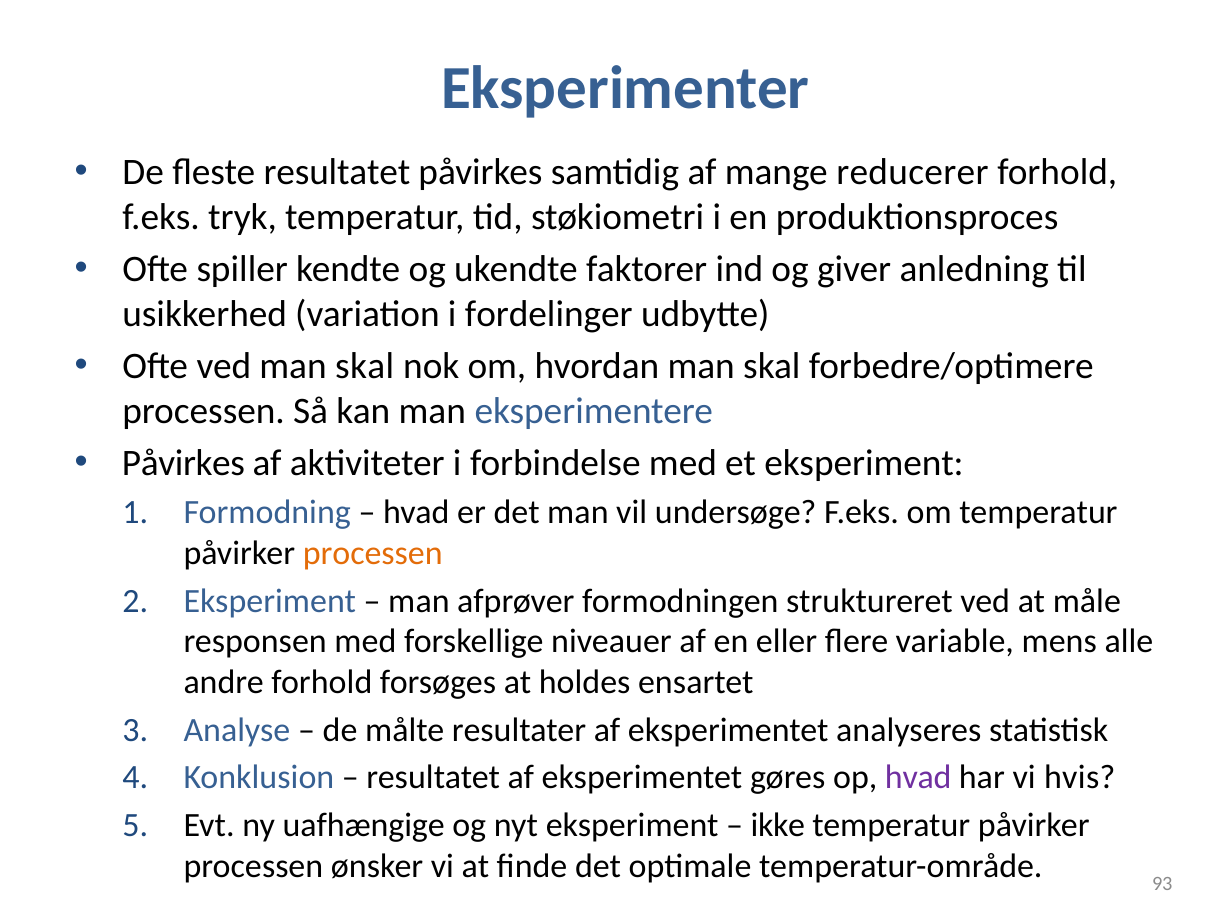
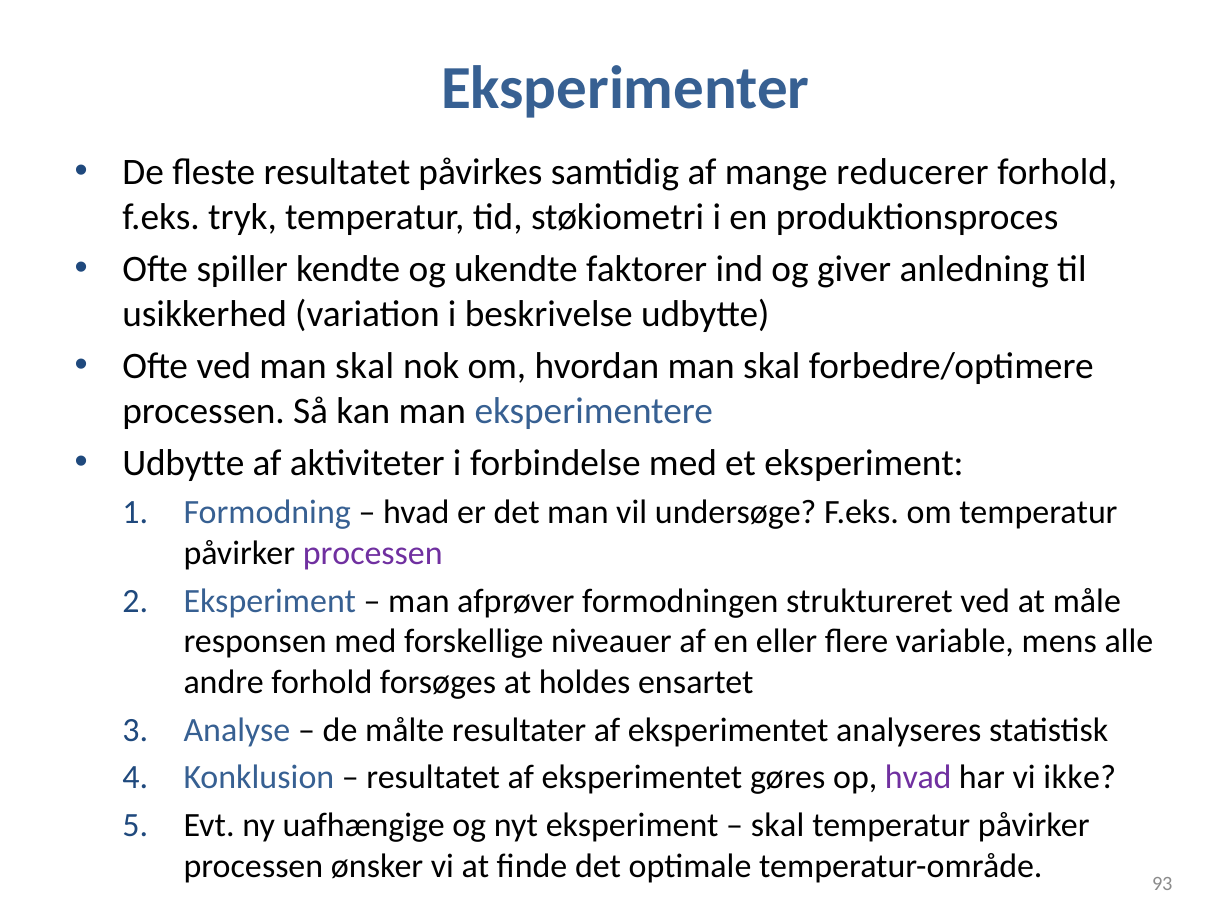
fordelinger: fordelinger -> beskrivelse
Påvirkes at (183, 463): Påvirkes -> Udbytte
processen at (373, 553) colour: orange -> purple
hvis: hvis -> ikke
ikke at (778, 825): ikke -> skal
